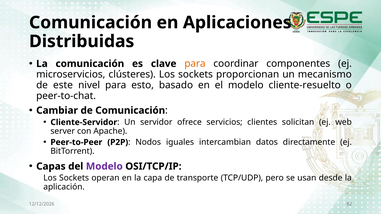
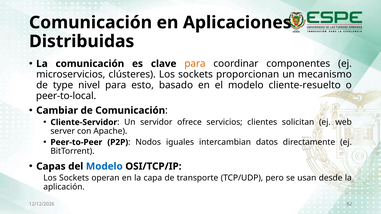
este: este -> type
peer-to-chat: peer-to-chat -> peer-to-local
Modelo at (104, 167) colour: purple -> blue
